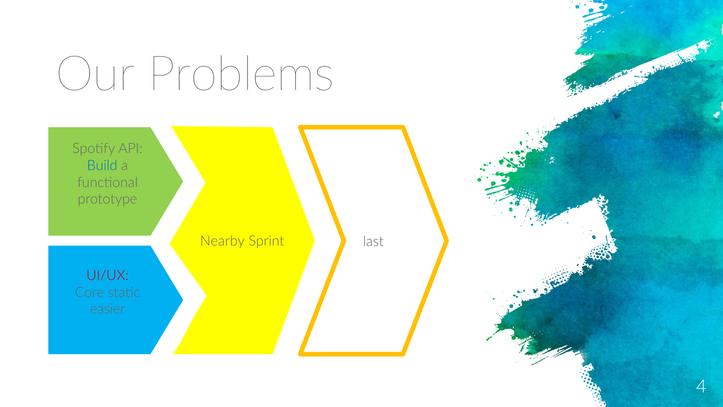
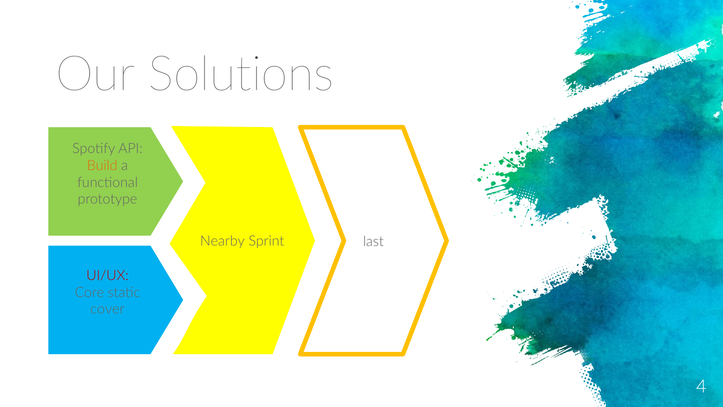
Problems: Problems -> Solutions
Build colour: blue -> orange
easier: easier -> cover
